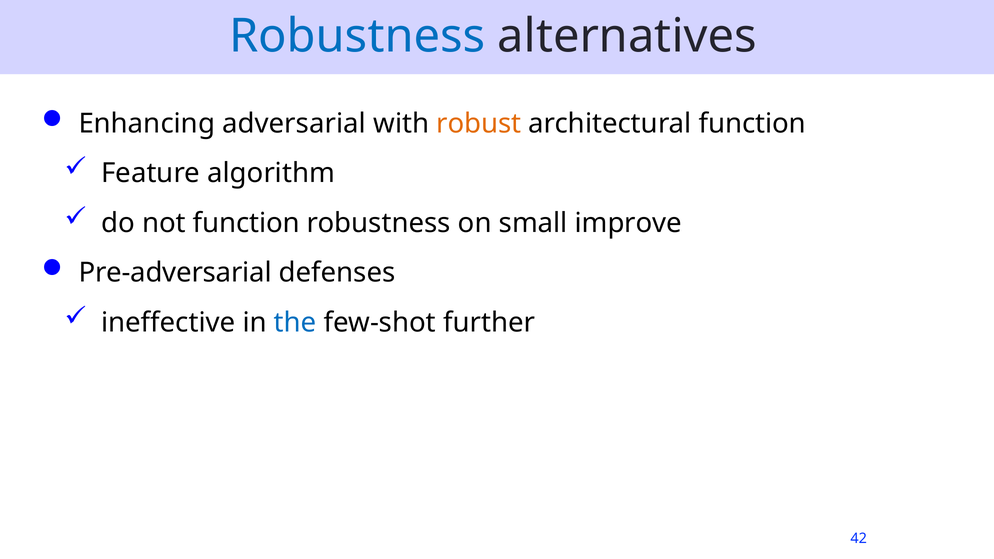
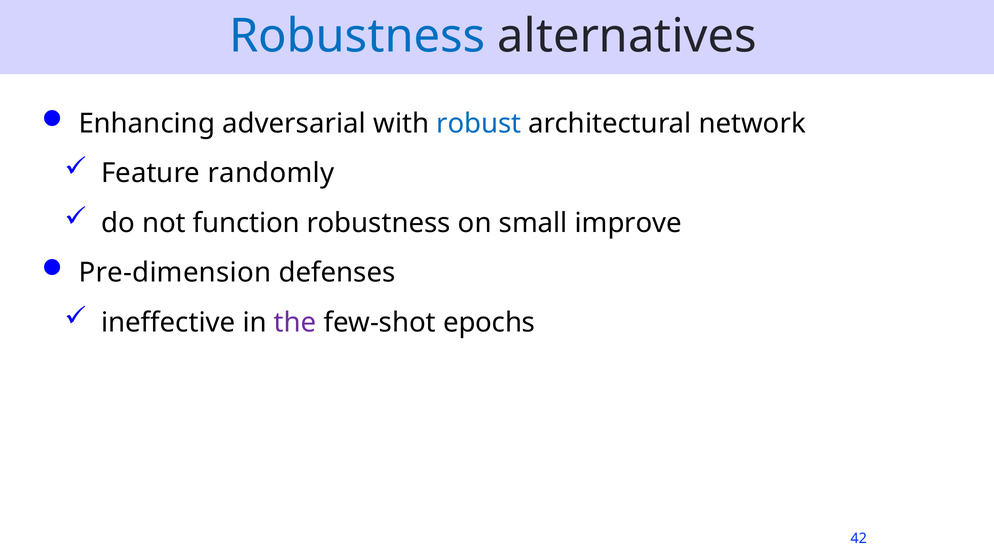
robust colour: orange -> blue
architectural function: function -> network
algorithm: algorithm -> randomly
Pre-adversarial: Pre-adversarial -> Pre-dimension
the colour: blue -> purple
further: further -> epochs
